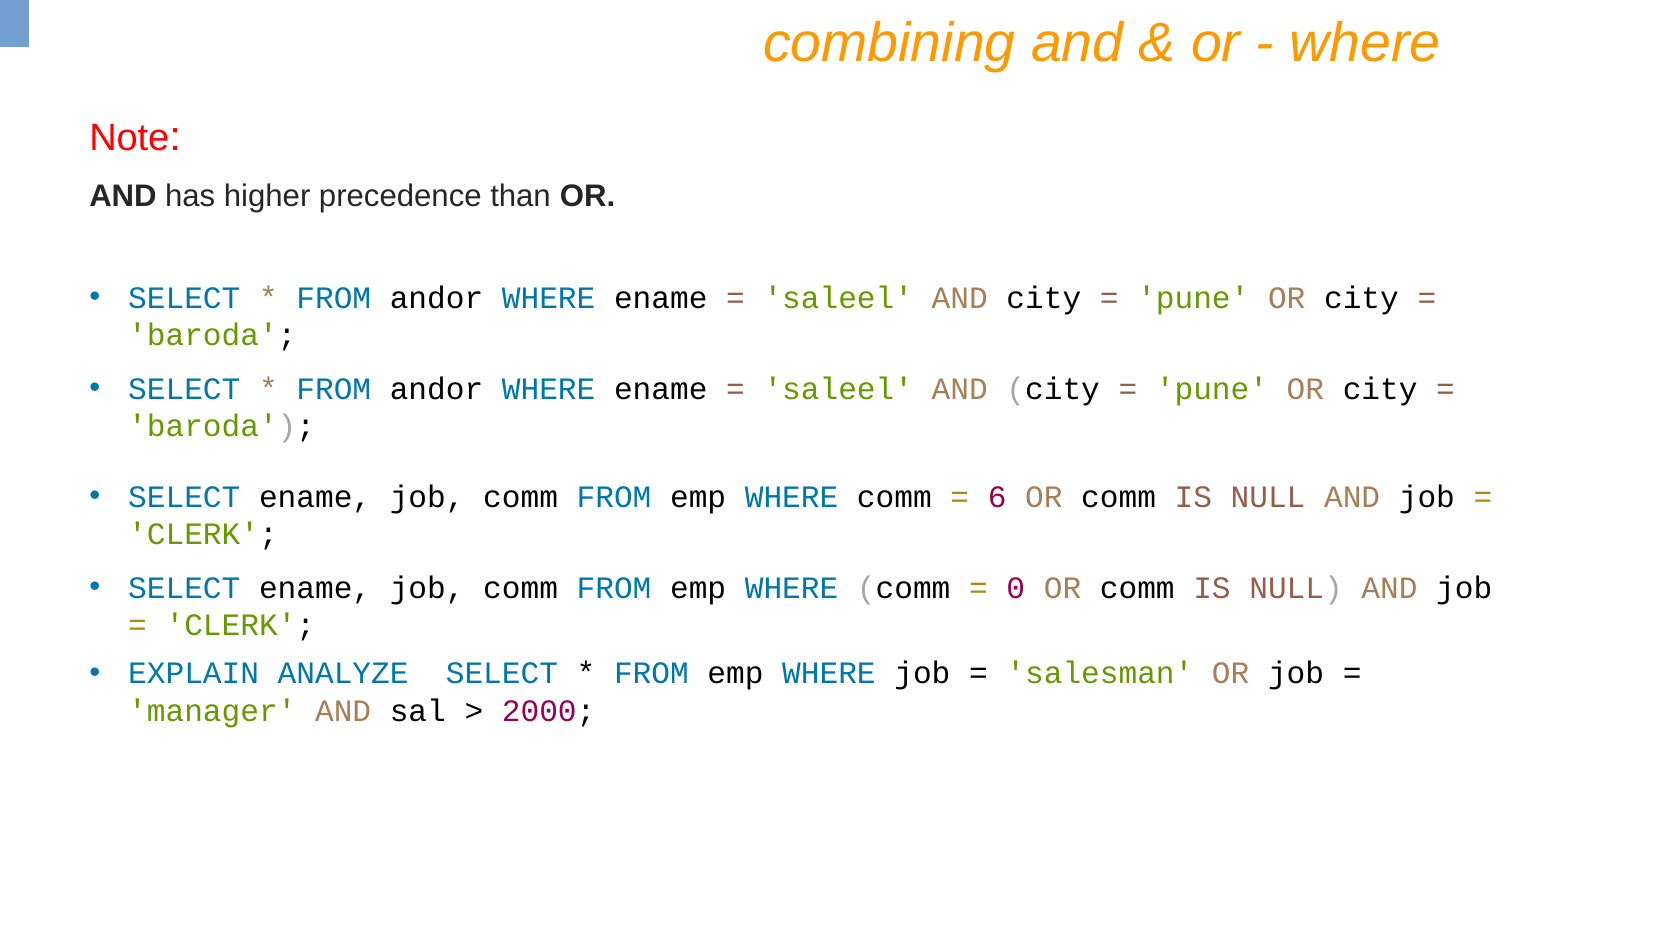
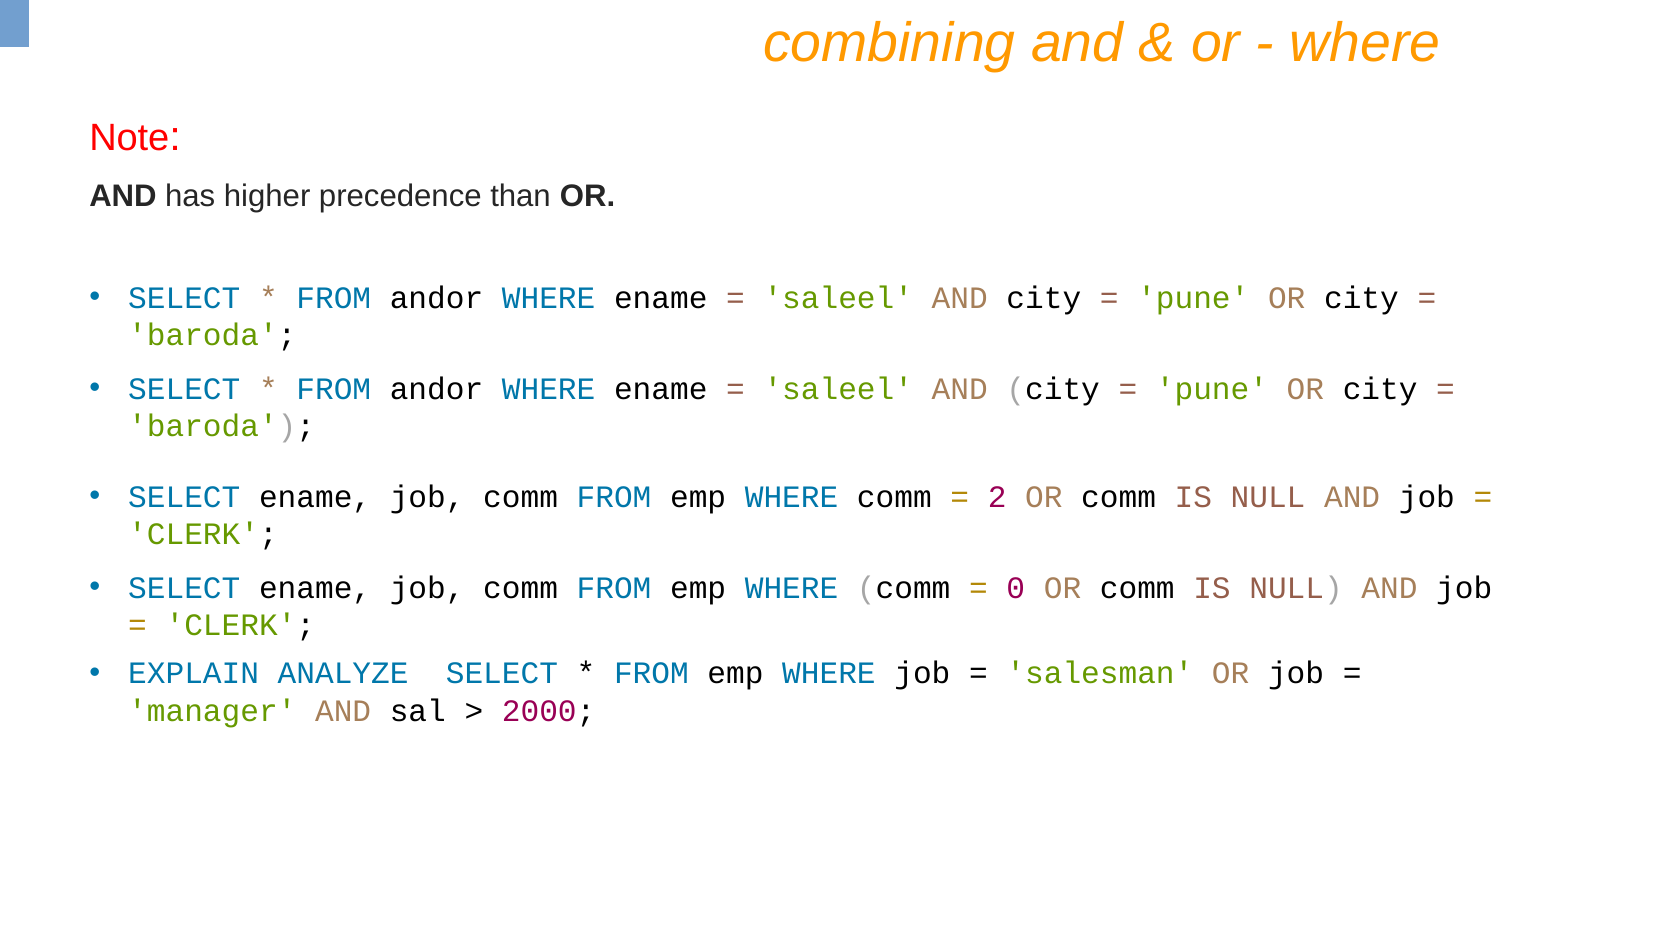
6: 6 -> 2
